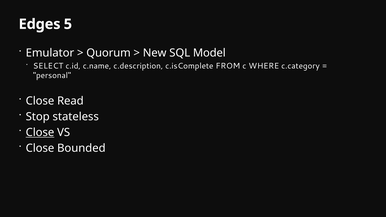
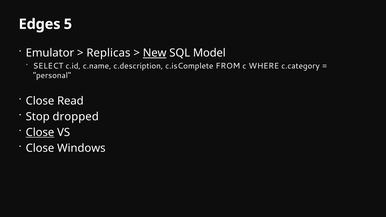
Quorum: Quorum -> Replicas
New underline: none -> present
stateless: stateless -> dropped
Bounded: Bounded -> Windows
